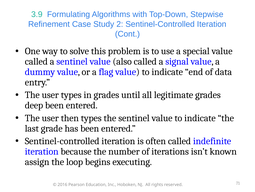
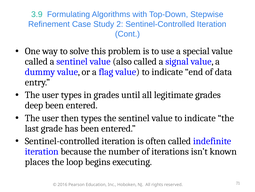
assign: assign -> places
